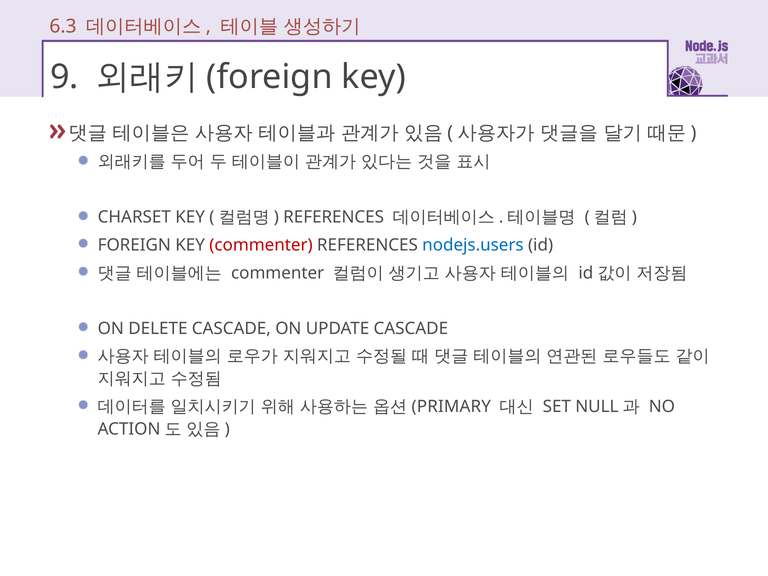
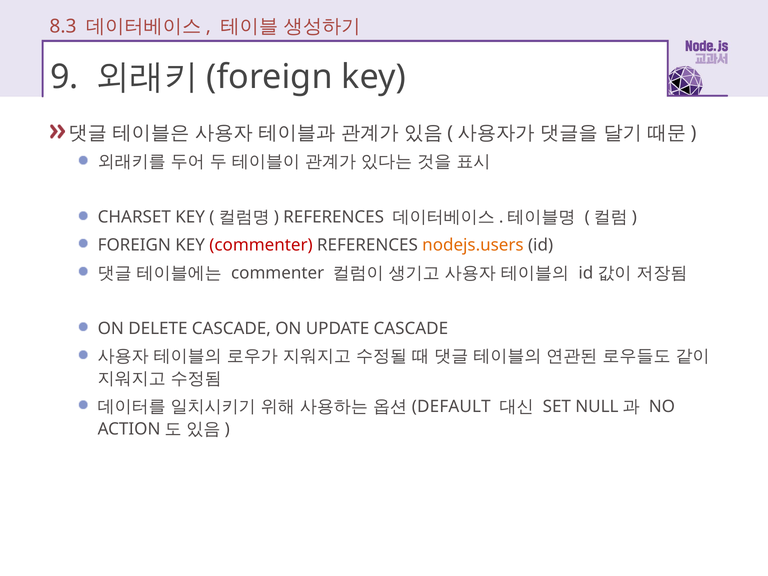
6.3: 6.3 -> 8.3
nodejs.users colour: blue -> orange
PRIMARY: PRIMARY -> DEFAULT
